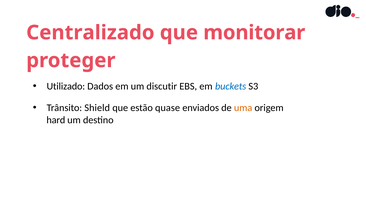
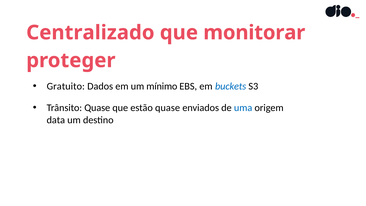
Utilizado: Utilizado -> Gratuito
discutir: discutir -> mínimo
Trânsito Shield: Shield -> Quase
uma colour: orange -> blue
hard: hard -> data
